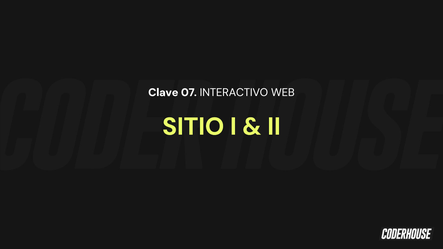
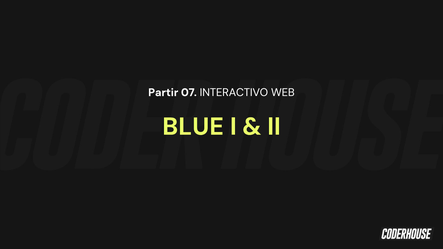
Clave: Clave -> Partir
SITIO: SITIO -> BLUE
